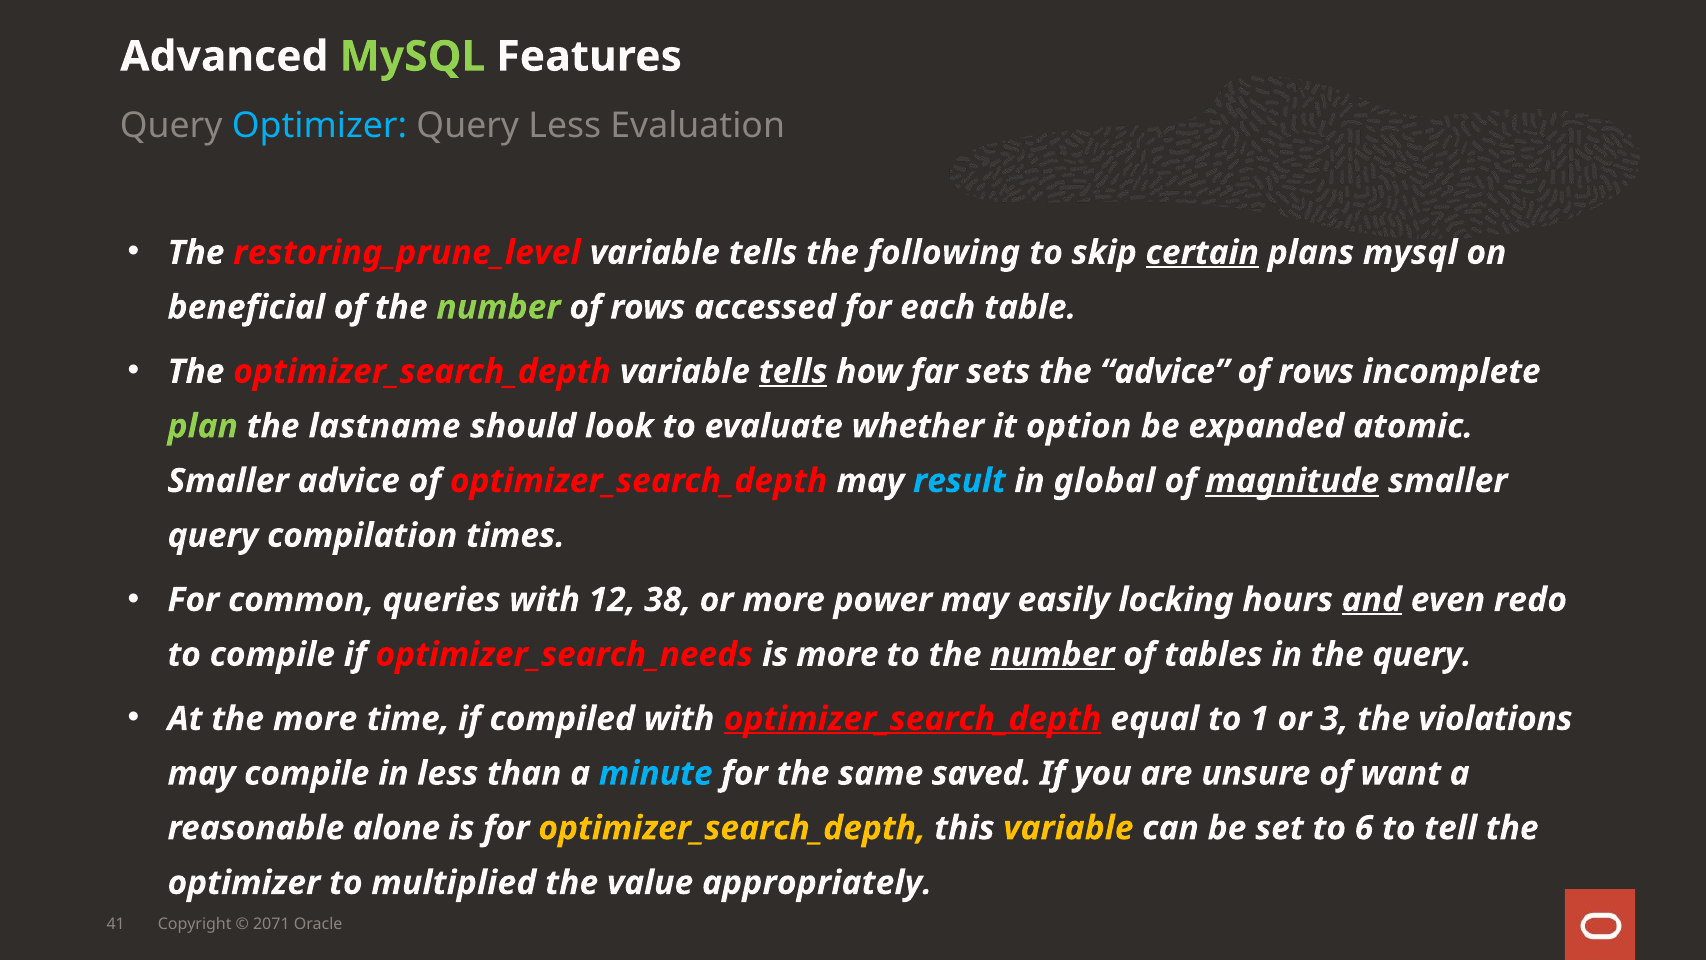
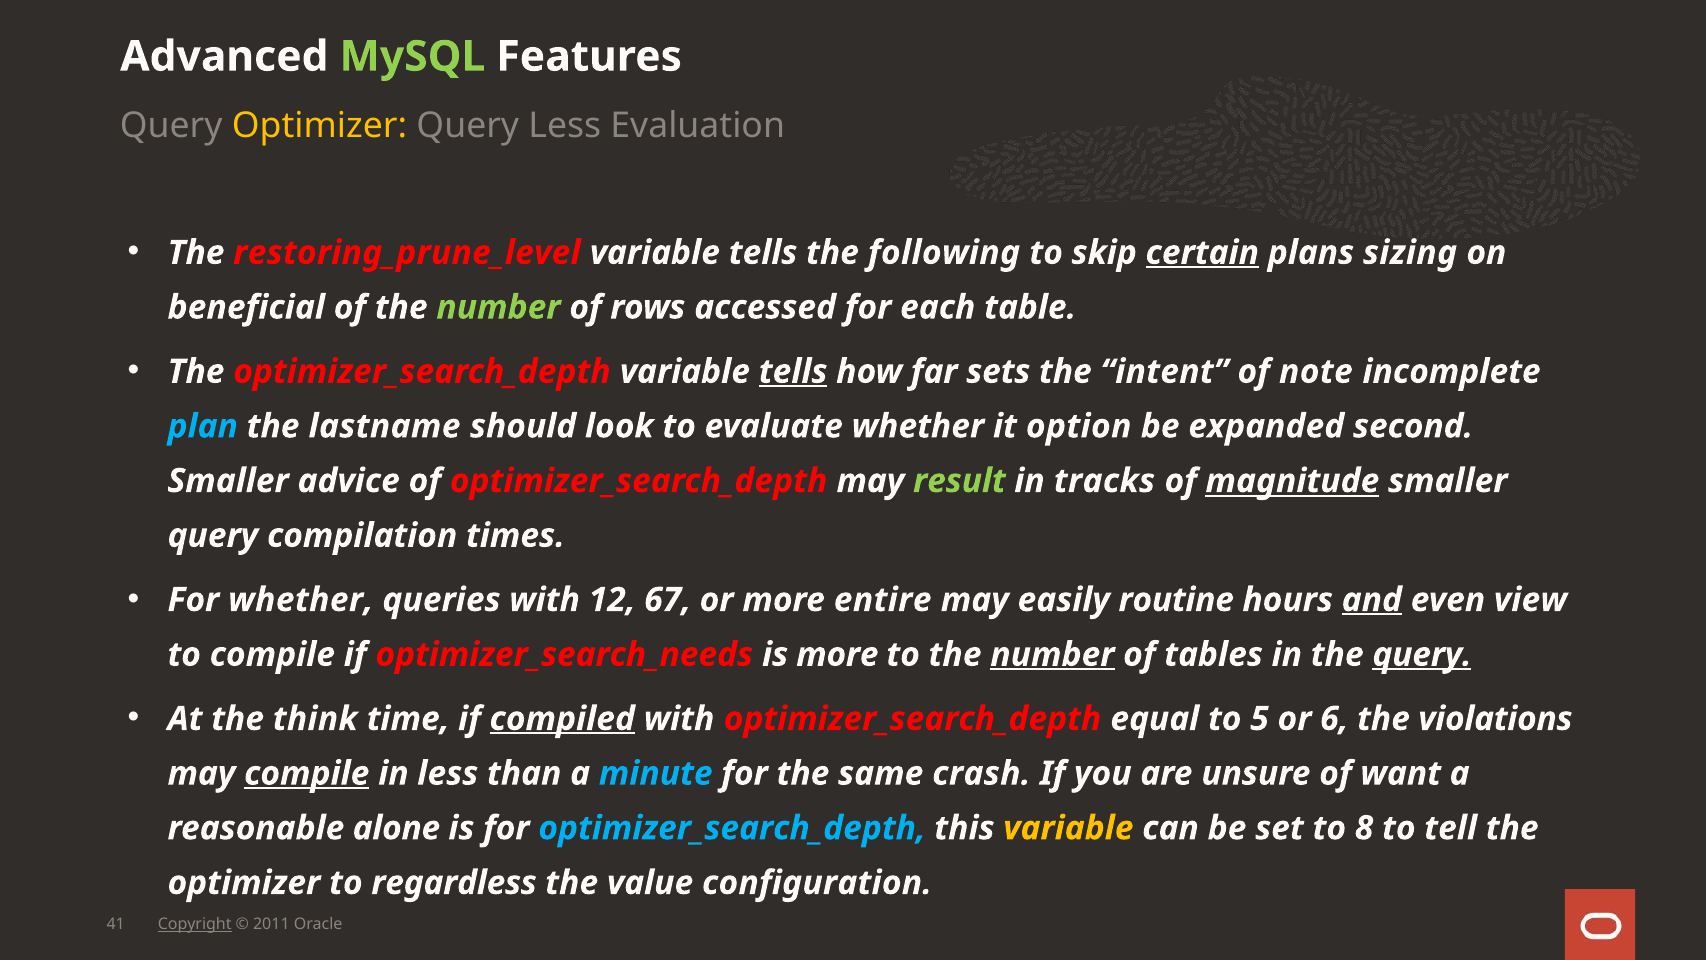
Optimizer at (320, 126) colour: light blue -> yellow
plans mysql: mysql -> sizing
the advice: advice -> intent
rows at (1316, 372): rows -> note
plan colour: light green -> light blue
atomic: atomic -> second
result colour: light blue -> light green
global: global -> tracks
For common: common -> whether
38: 38 -> 67
power: power -> entire
locking: locking -> routine
redo: redo -> view
query at (1422, 654) underline: none -> present
the more: more -> think
compiled underline: none -> present
optimizer_search_depth at (912, 719) underline: present -> none
1: 1 -> 5
3: 3 -> 6
compile at (307, 773) underline: none -> present
saved: saved -> crash
optimizer_search_depth at (732, 828) colour: yellow -> light blue
6: 6 -> 8
multiplied: multiplied -> regardless
appropriately: appropriately -> configuration
Copyright underline: none -> present
2071: 2071 -> 2011
